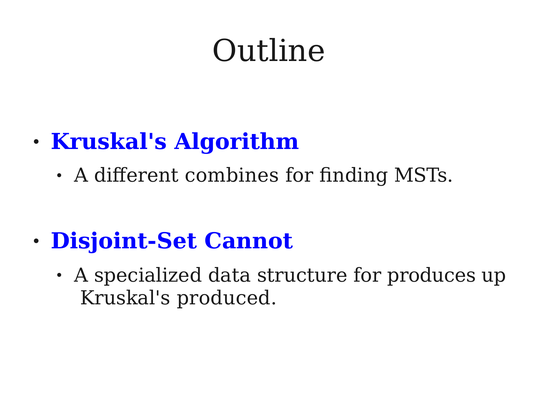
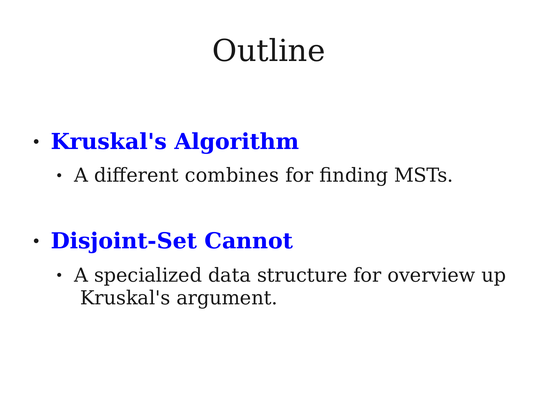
produces: produces -> overview
produced: produced -> argument
